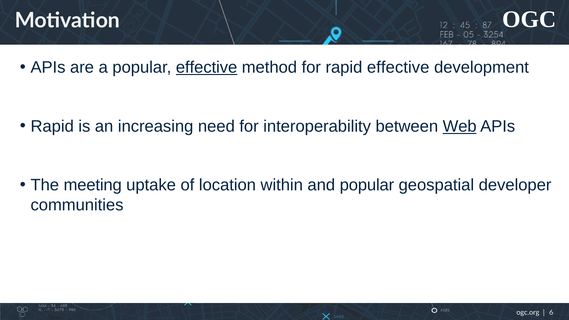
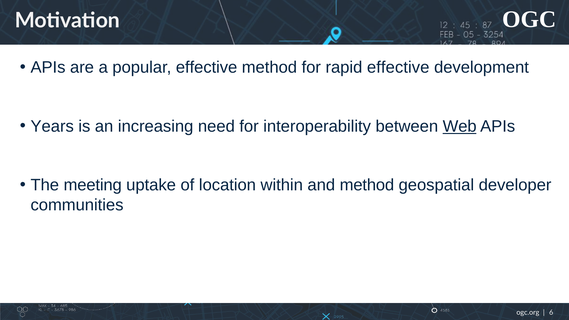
effective at (207, 68) underline: present -> none
Rapid at (52, 126): Rapid -> Years
and popular: popular -> method
